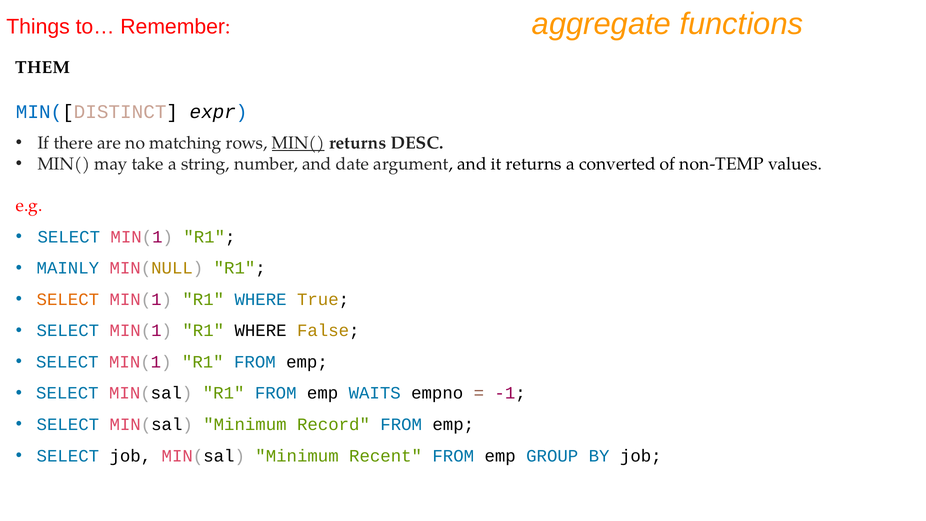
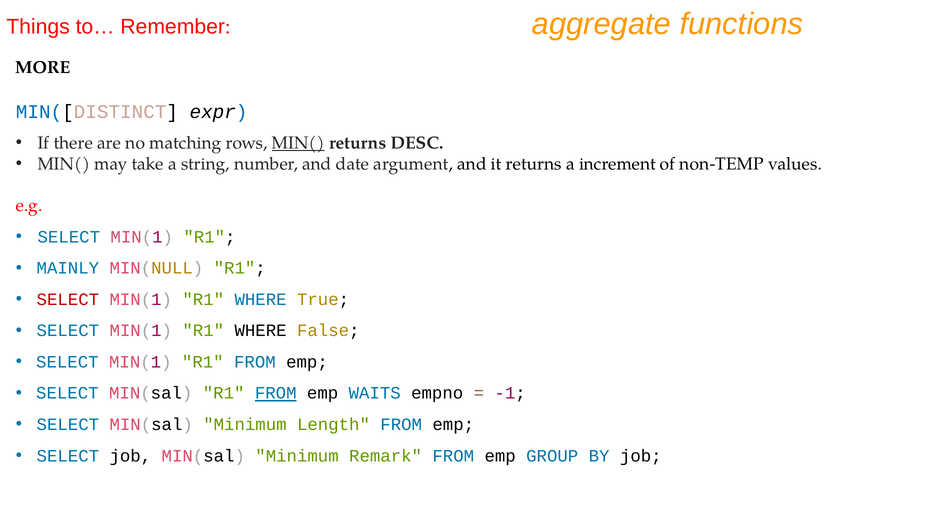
THEM: THEM -> MORE
converted: converted -> increment
SELECT at (68, 299) colour: orange -> red
FROM at (276, 393) underline: none -> present
Record: Record -> Length
Recent: Recent -> Remark
